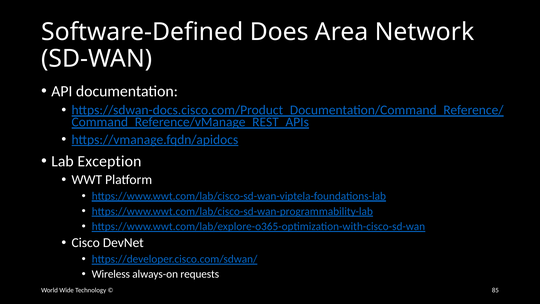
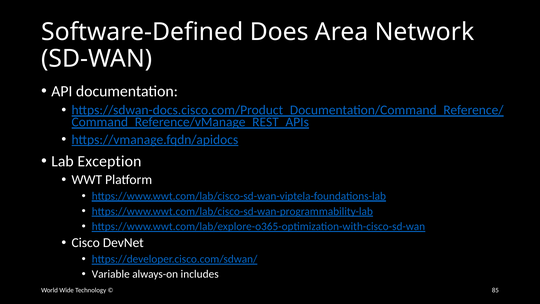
Wireless: Wireless -> Variable
requests: requests -> includes
